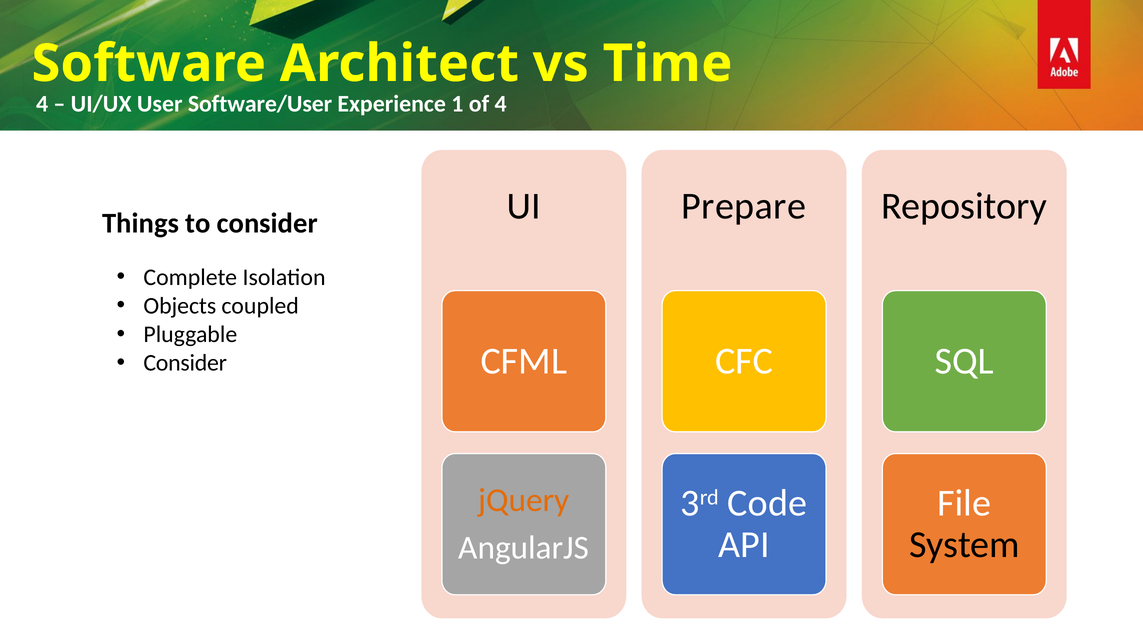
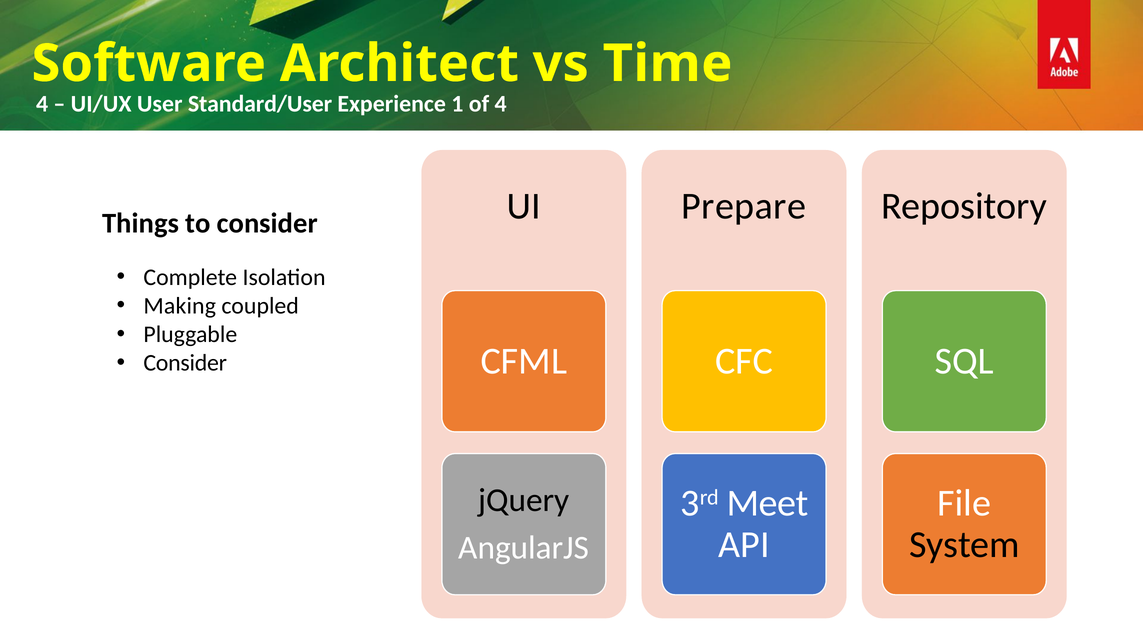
Software/User: Software/User -> Standard/User
Objects: Objects -> Making
jQuery colour: orange -> black
Code: Code -> Meet
